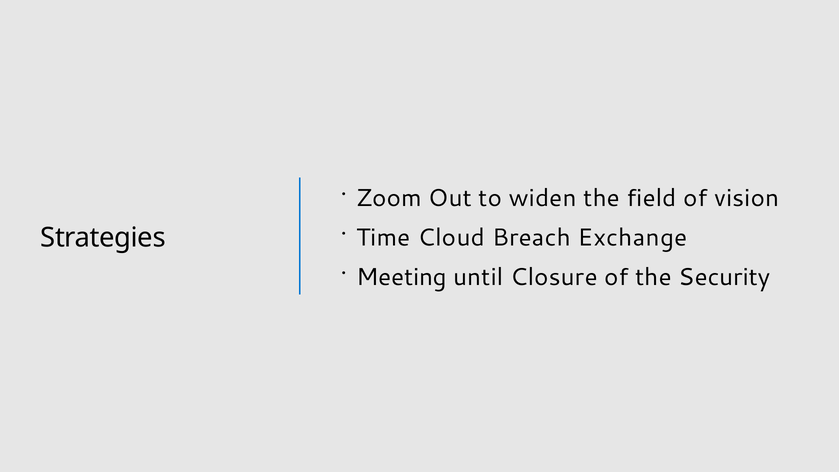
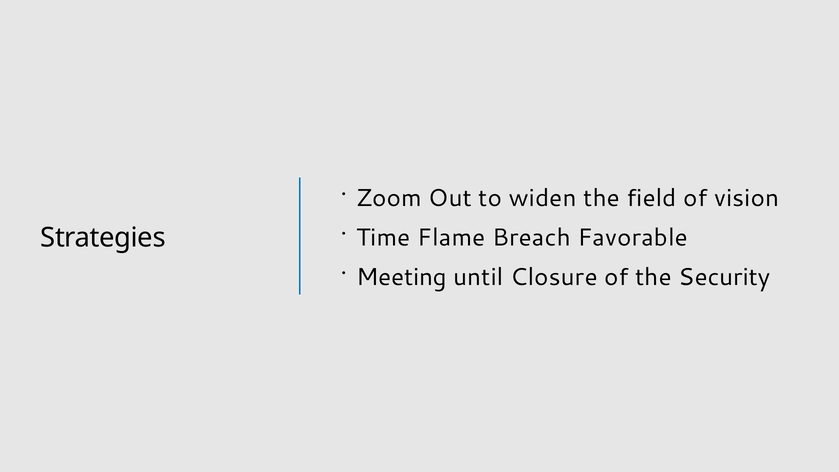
Cloud: Cloud -> Flame
Exchange: Exchange -> Favorable
